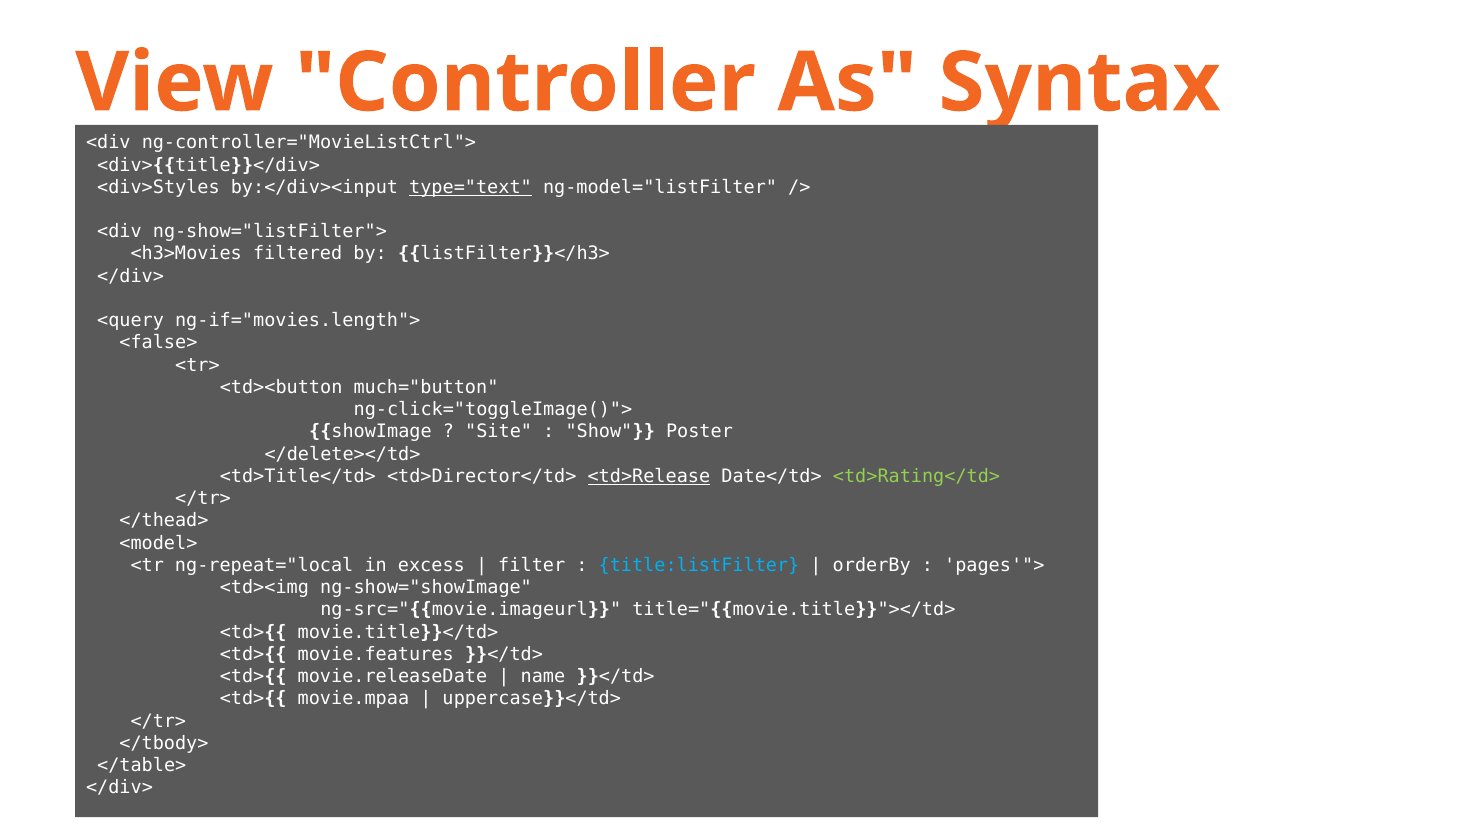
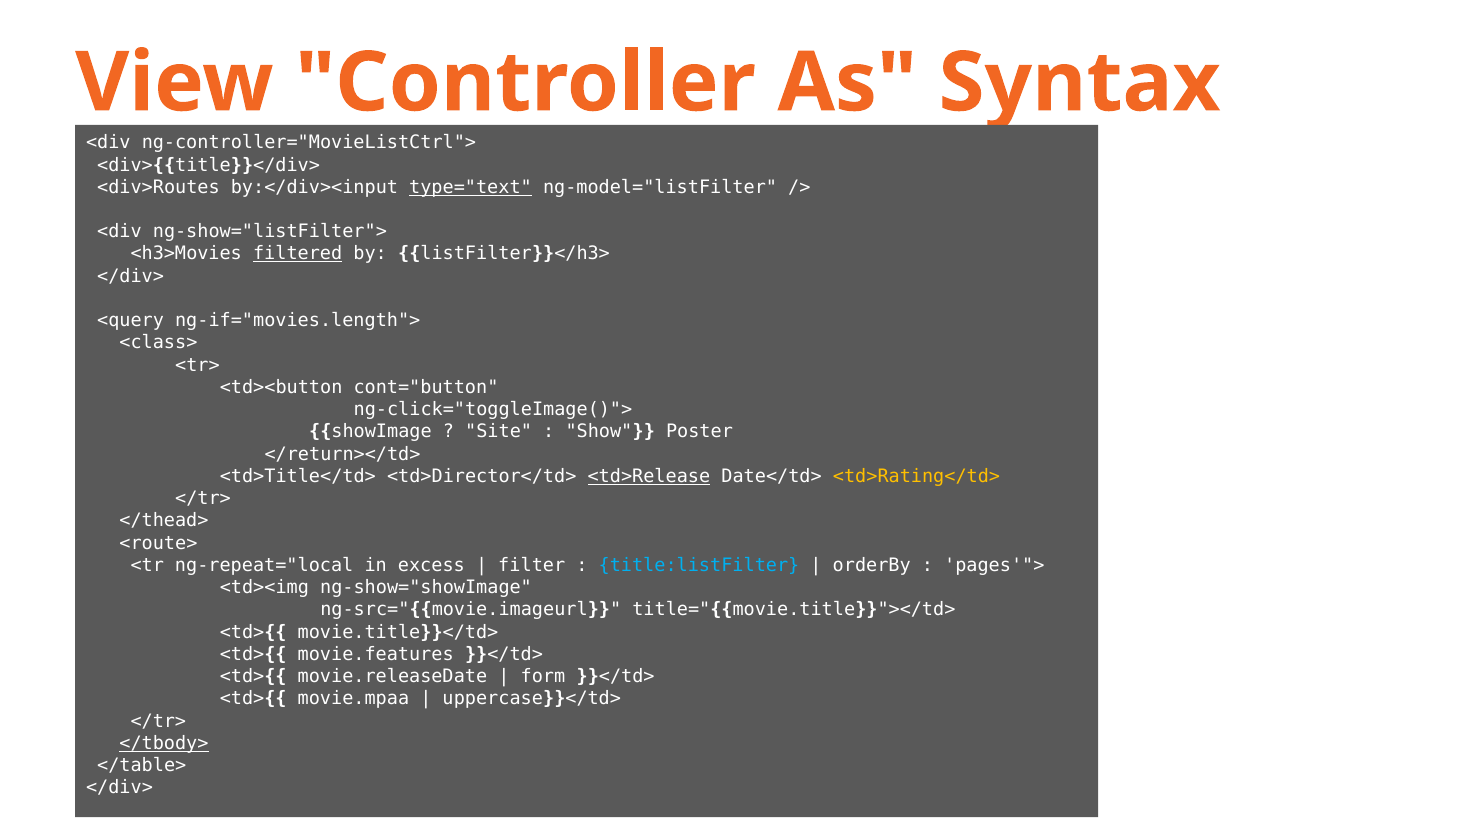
<div>Styles: <div>Styles -> <div>Routes
filtered underline: none -> present
<false>: <false> -> <class>
much="button: much="button -> cont="button
</delete></td>: </delete></td> -> </return></td>
<td>Rating</td> colour: light green -> yellow
<model>: <model> -> <route>
name: name -> form
</tbody> underline: none -> present
